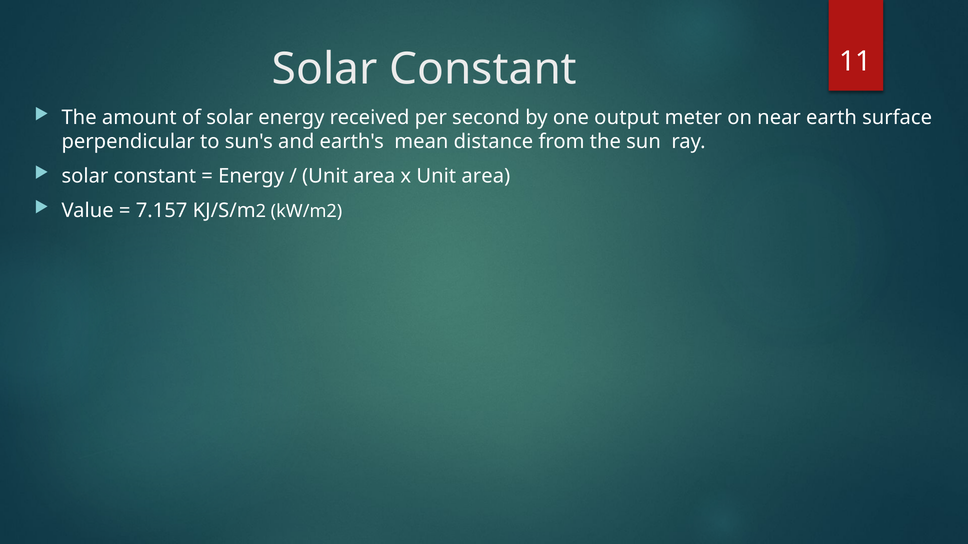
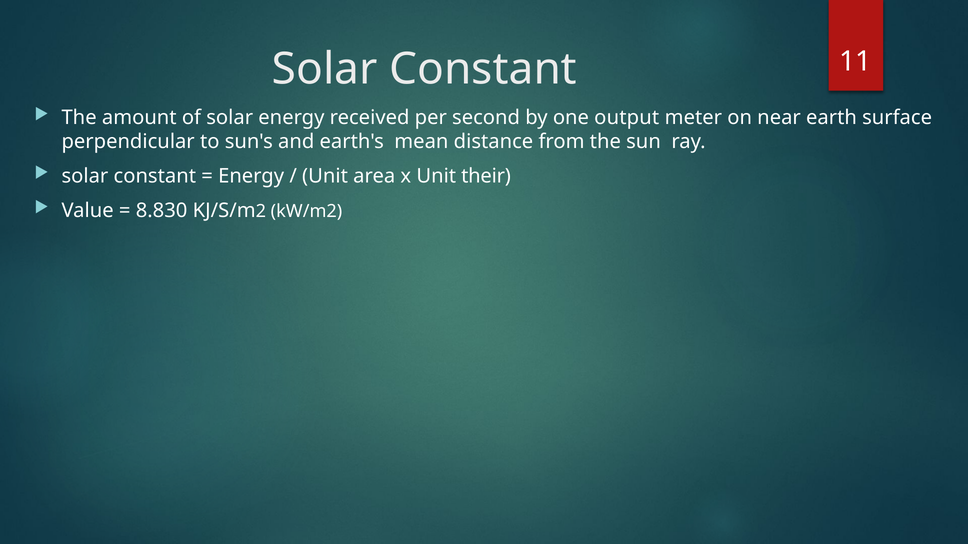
x Unit area: area -> their
7.157: 7.157 -> 8.830
